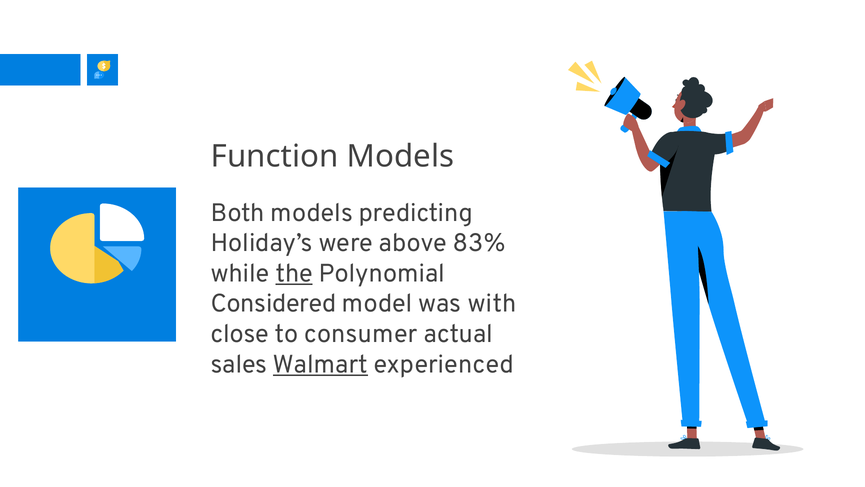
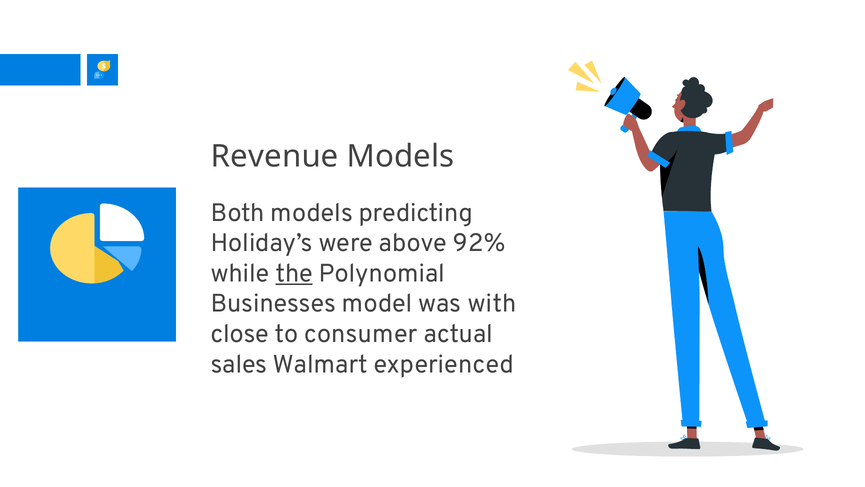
Function: Function -> Revenue
83%: 83% -> 92%
Considered: Considered -> Businesses
Walmart underline: present -> none
